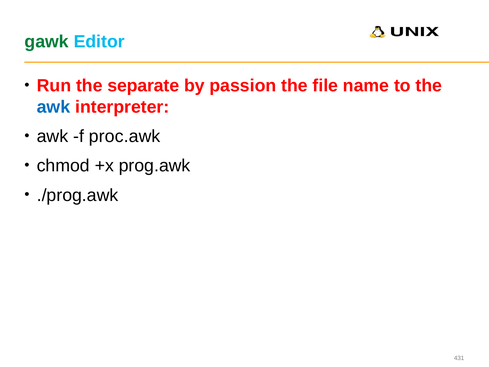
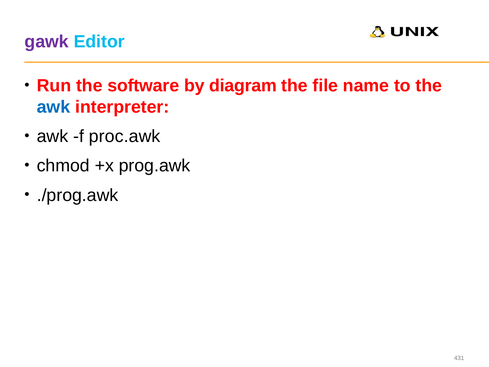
gawk colour: green -> purple
separate: separate -> software
passion: passion -> diagram
